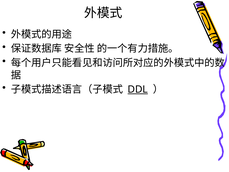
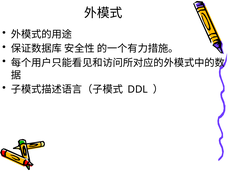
DDL underline: present -> none
